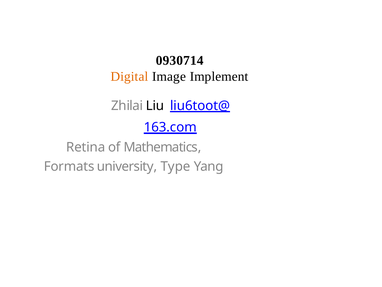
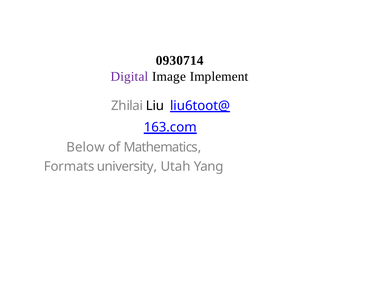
Digital colour: orange -> purple
Retina: Retina -> Below
Type: Type -> Utah
